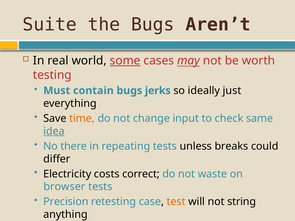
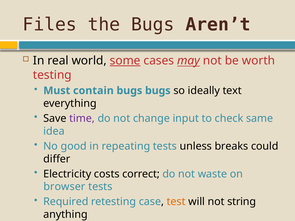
Suite: Suite -> Files
bugs jerks: jerks -> bugs
just: just -> text
time colour: orange -> purple
idea underline: present -> none
there: there -> good
Precision: Precision -> Required
